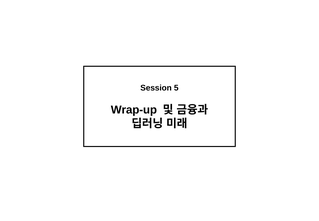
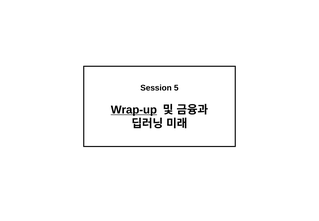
Wrap-up underline: none -> present
